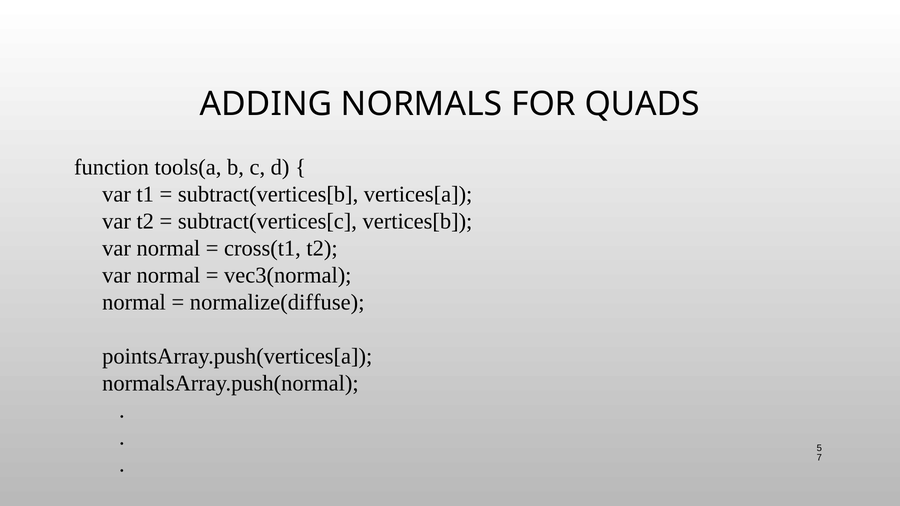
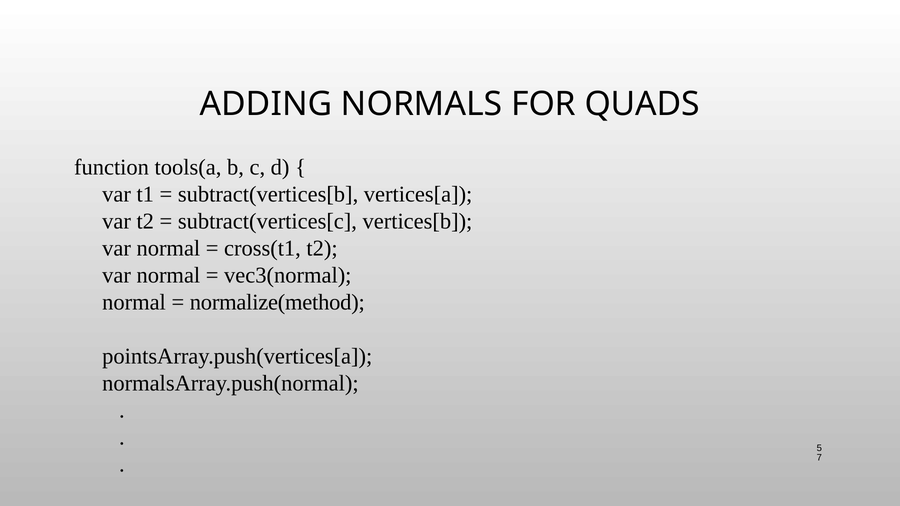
normalize(diffuse: normalize(diffuse -> normalize(method
